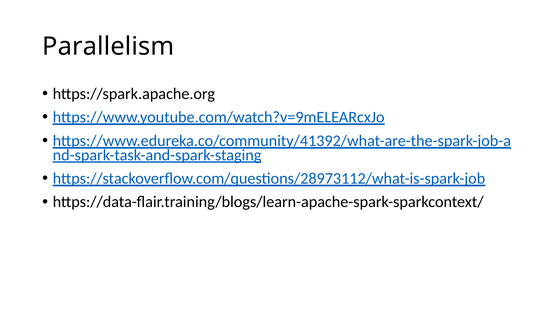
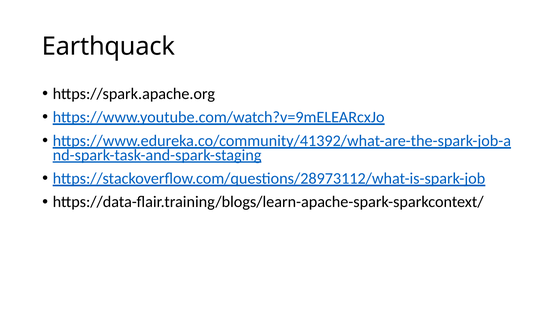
Parallelism: Parallelism -> Earthquack
